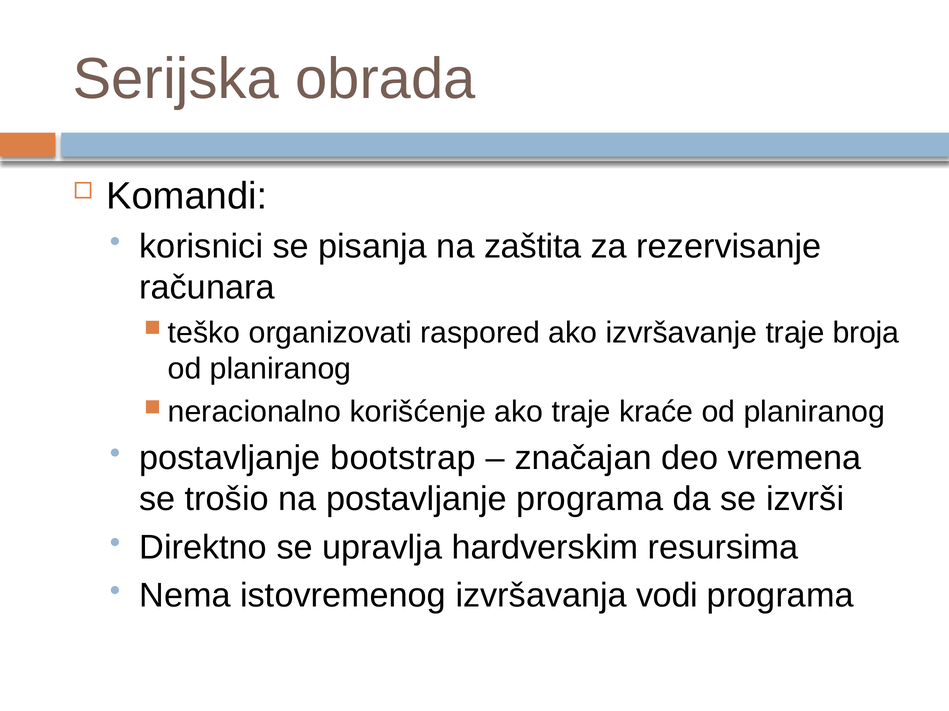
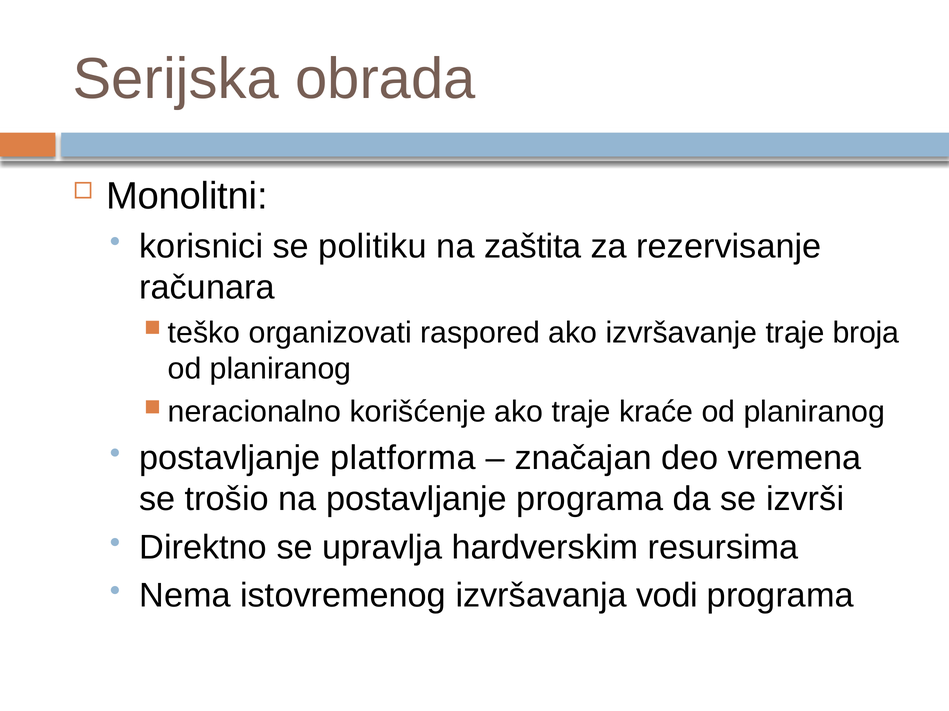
Komandi: Komandi -> Monolitni
pisanja: pisanja -> politiku
bootstrap: bootstrap -> platforma
